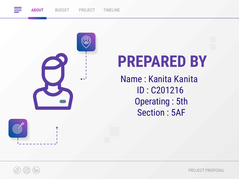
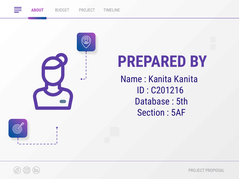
Operating: Operating -> Database
